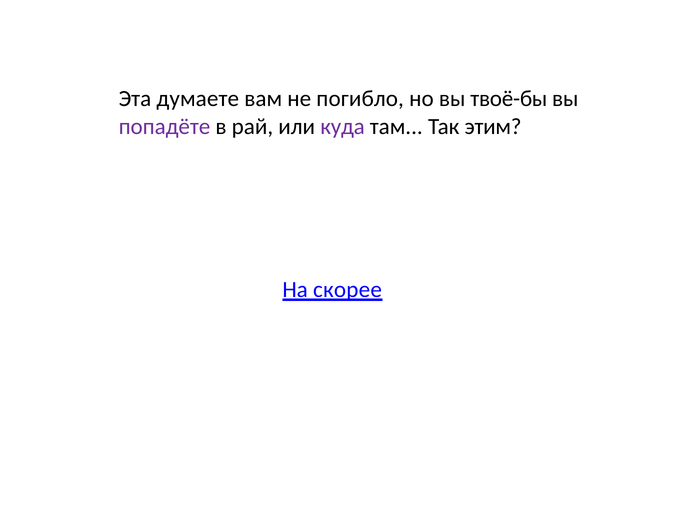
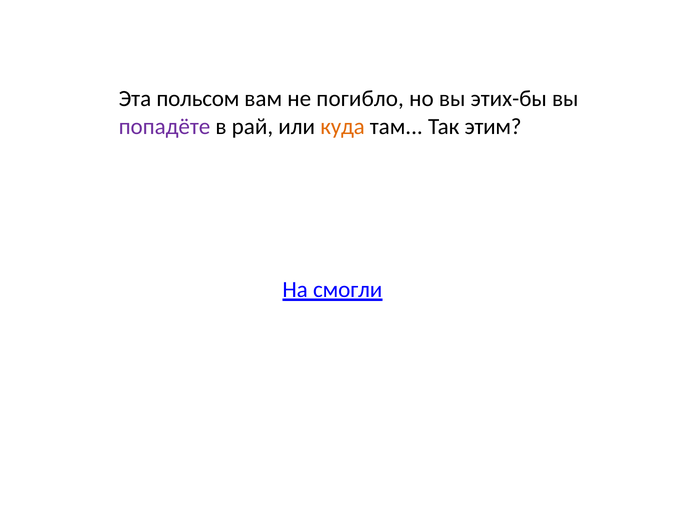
думаете: думаете -> польсом
твоё-бы: твоё-бы -> этих-бы
куда colour: purple -> orange
скорее: скорее -> смогли
